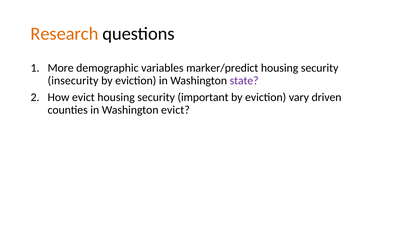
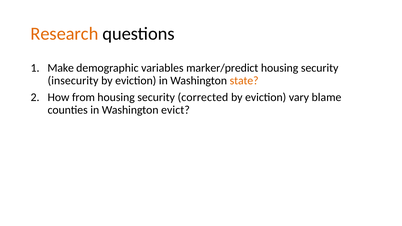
More: More -> Make
state colour: purple -> orange
How evict: evict -> from
important: important -> corrected
driven: driven -> blame
